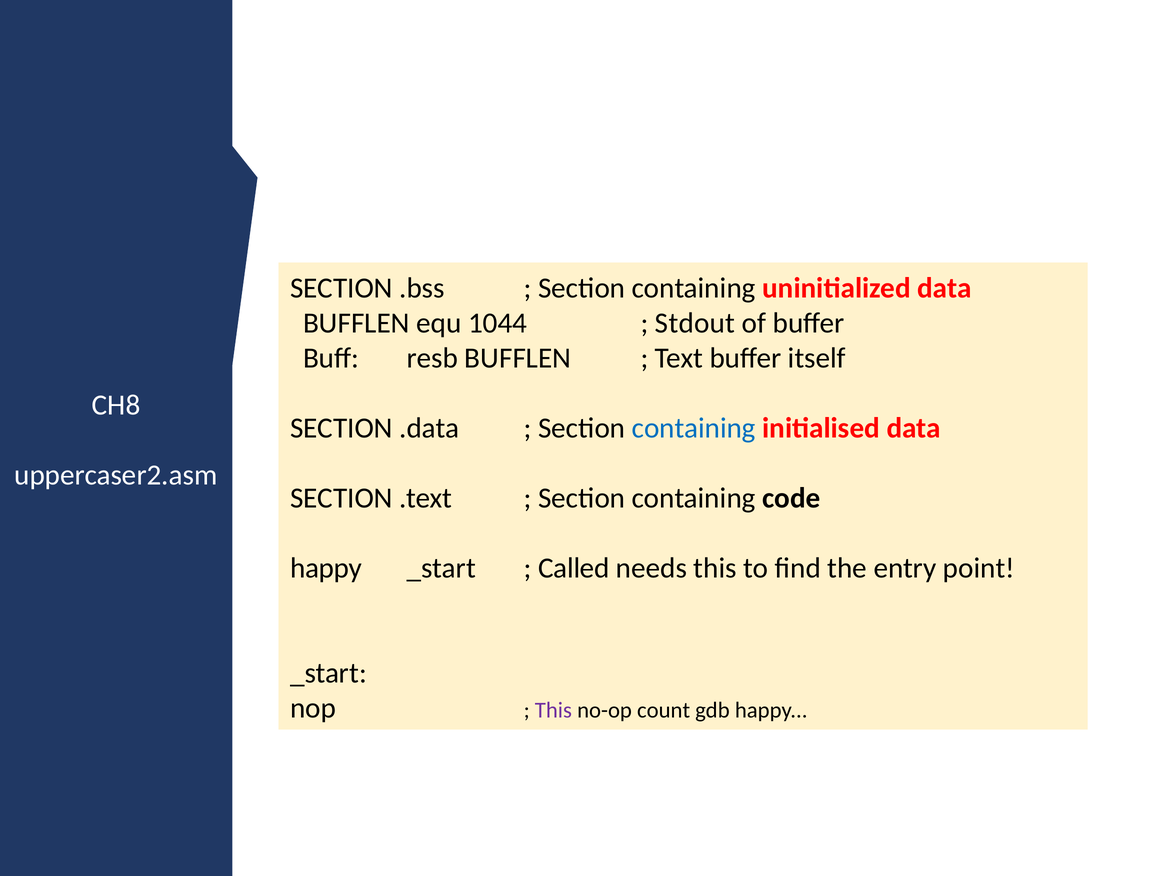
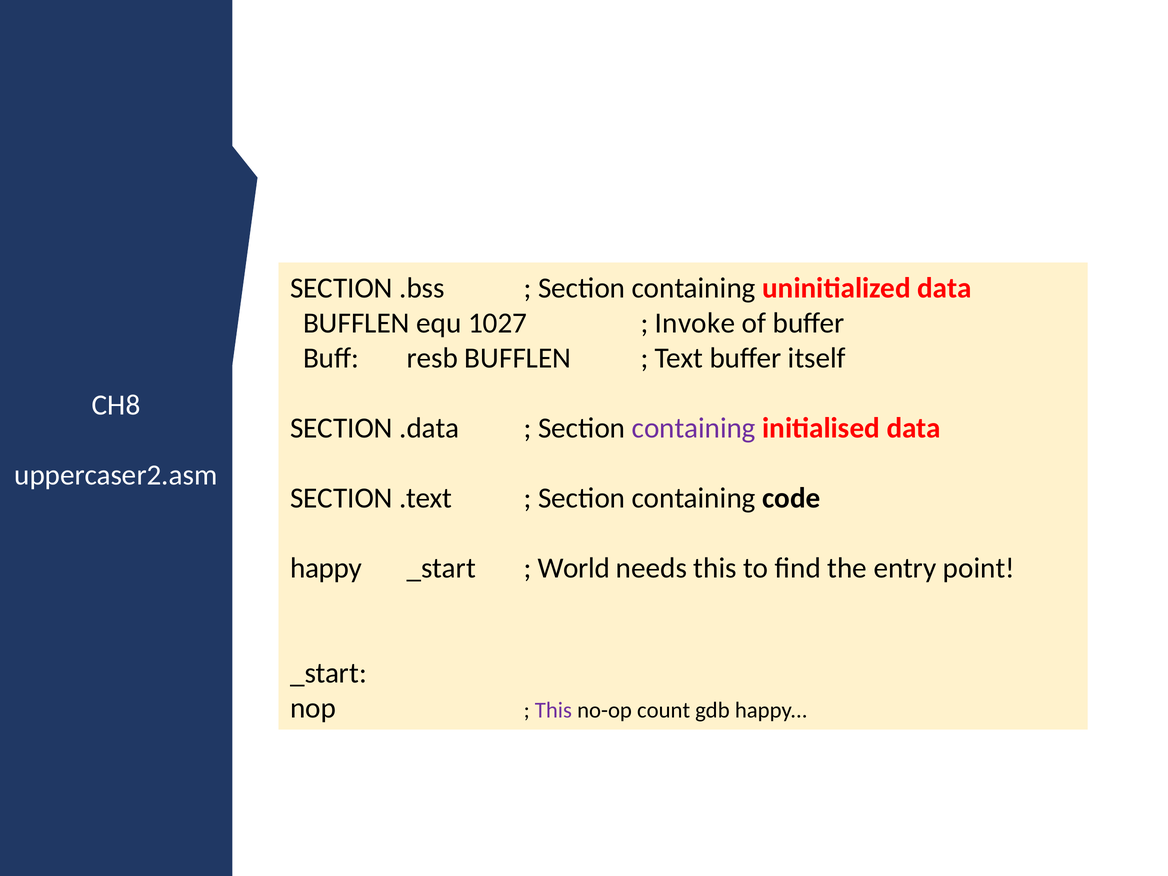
1044: 1044 -> 1027
Stdout: Stdout -> Invoke
containing at (694, 428) colour: blue -> purple
Called: Called -> World
